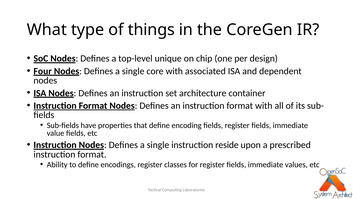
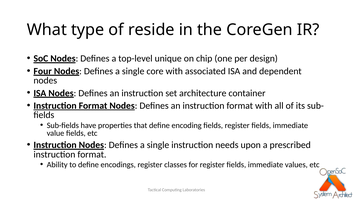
things: things -> reside
reside: reside -> needs
